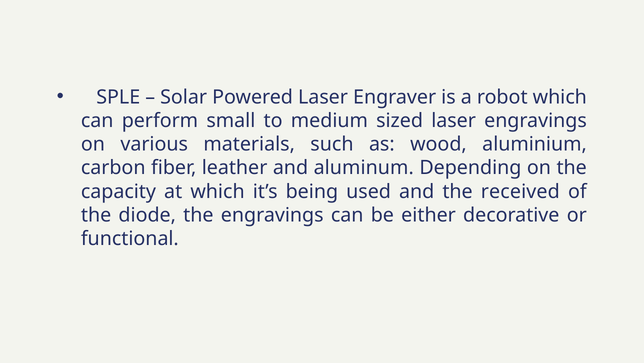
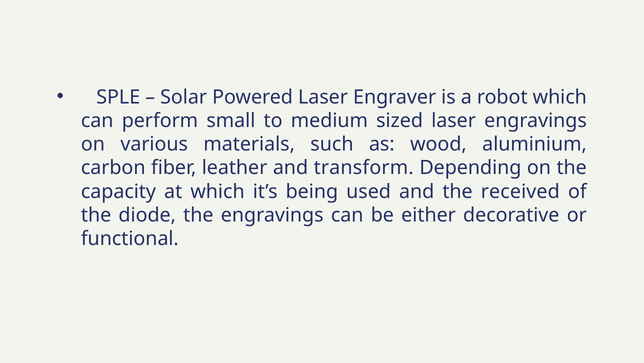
aluminum: aluminum -> transform
